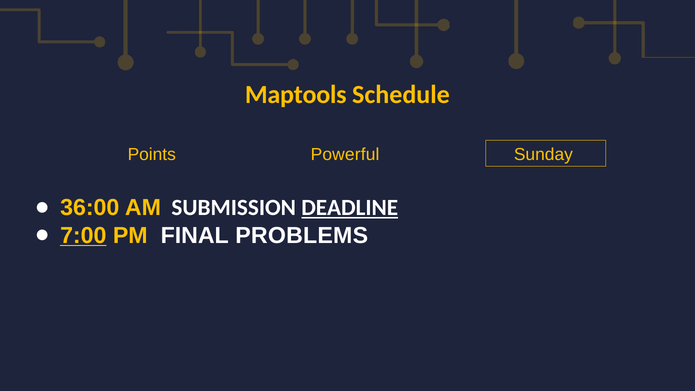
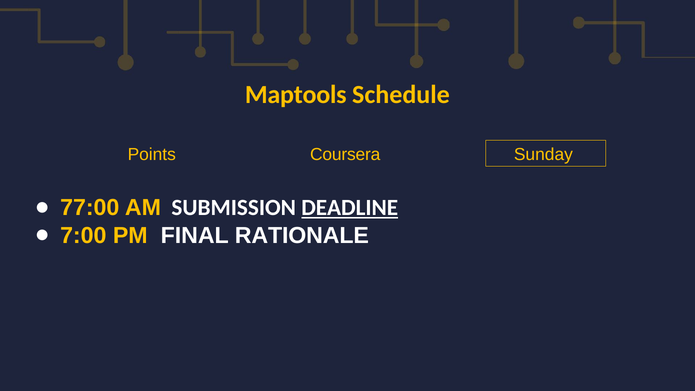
Powerful: Powerful -> Coursera
36:00: 36:00 -> 77:00
7:00 underline: present -> none
PROBLEMS: PROBLEMS -> RATIONALE
